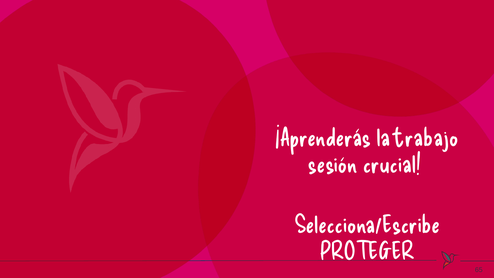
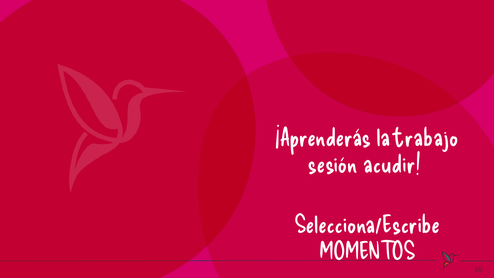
crucial: crucial -> acudir
PROTEGER: PROTEGER -> MOMENTOS
